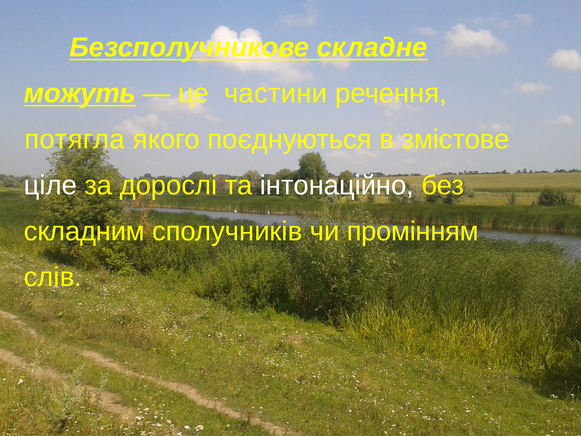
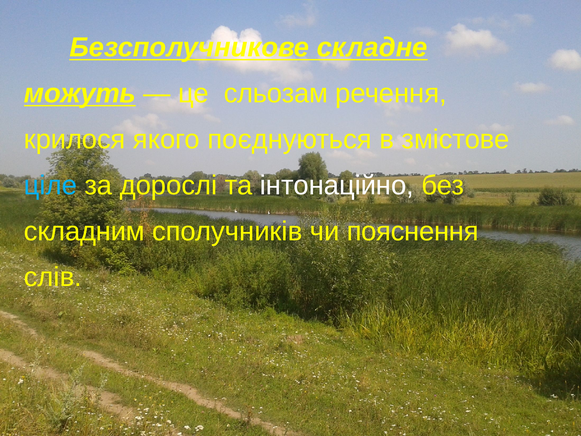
частини: частини -> сльозам
потягла: потягла -> крилося
ціле colour: white -> light blue
промінням: промінням -> пояснення
